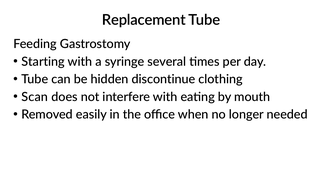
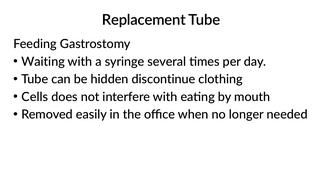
Starting: Starting -> Waiting
Scan: Scan -> Cells
